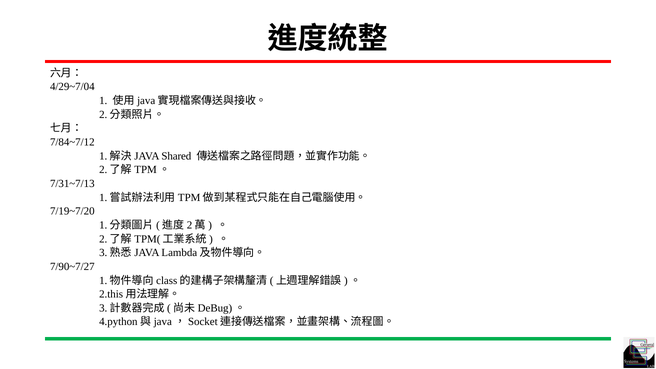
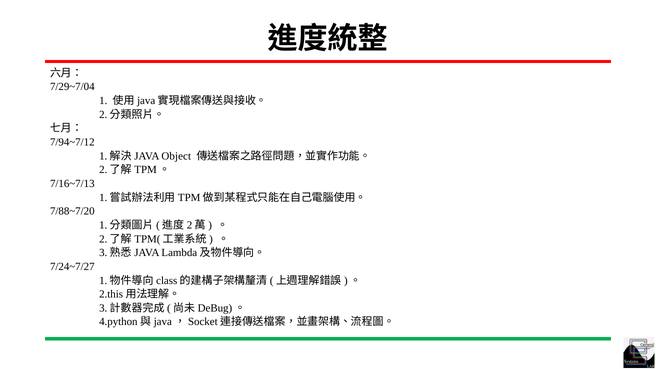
4/29~7/04: 4/29~7/04 -> 7/29~7/04
7/84~7/12: 7/84~7/12 -> 7/94~7/12
Shared: Shared -> Object
7/31~7/13: 7/31~7/13 -> 7/16~7/13
7/19~7/20: 7/19~7/20 -> 7/88~7/20
7/90~7/27: 7/90~7/27 -> 7/24~7/27
